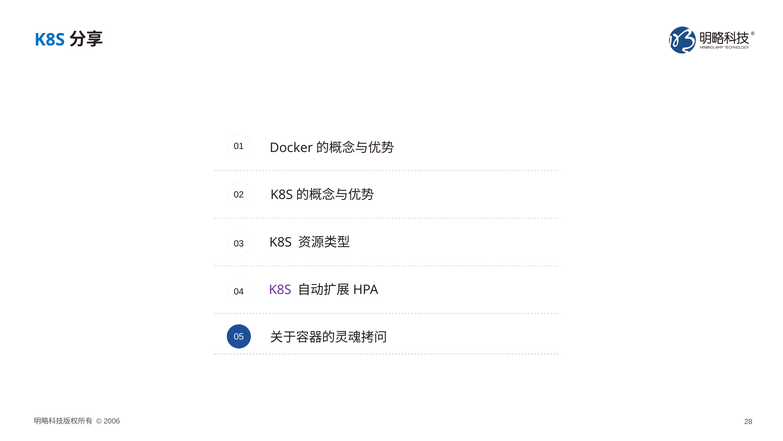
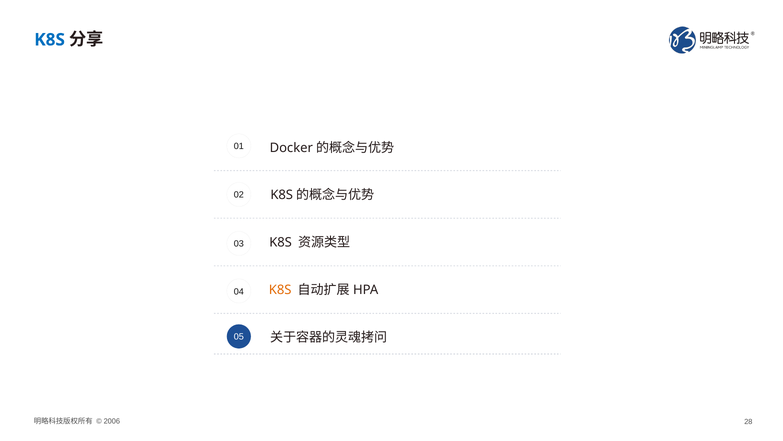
K8S at (280, 290) colour: purple -> orange
